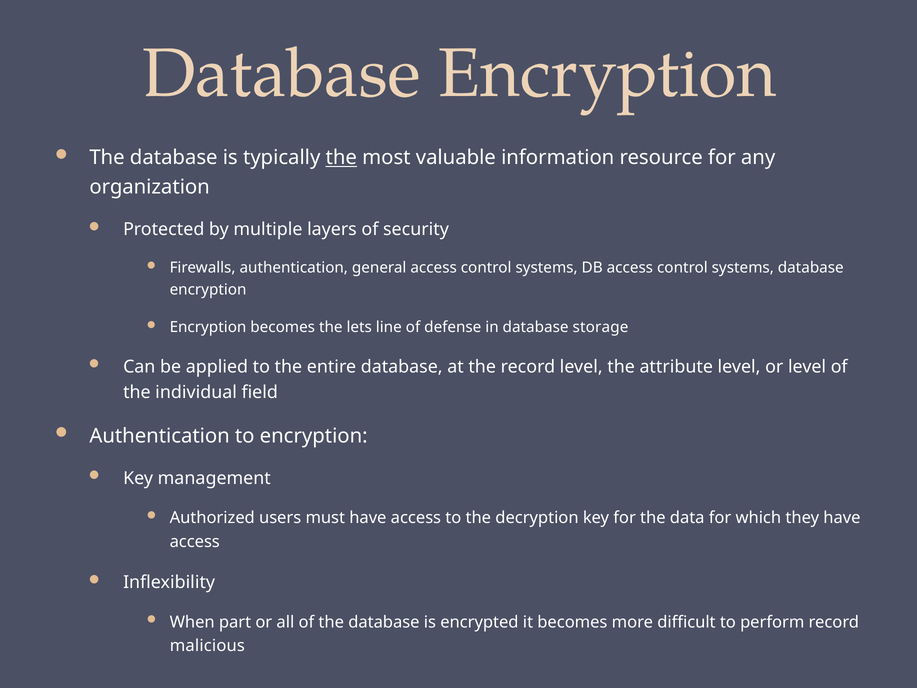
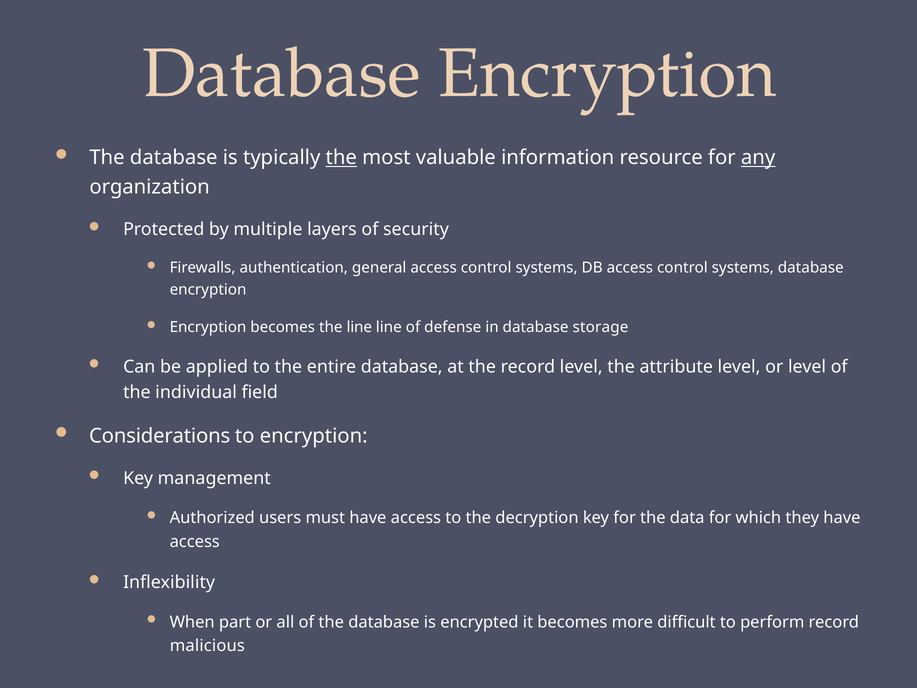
any underline: none -> present
the lets: lets -> line
Authentication at (160, 436): Authentication -> Considerations
